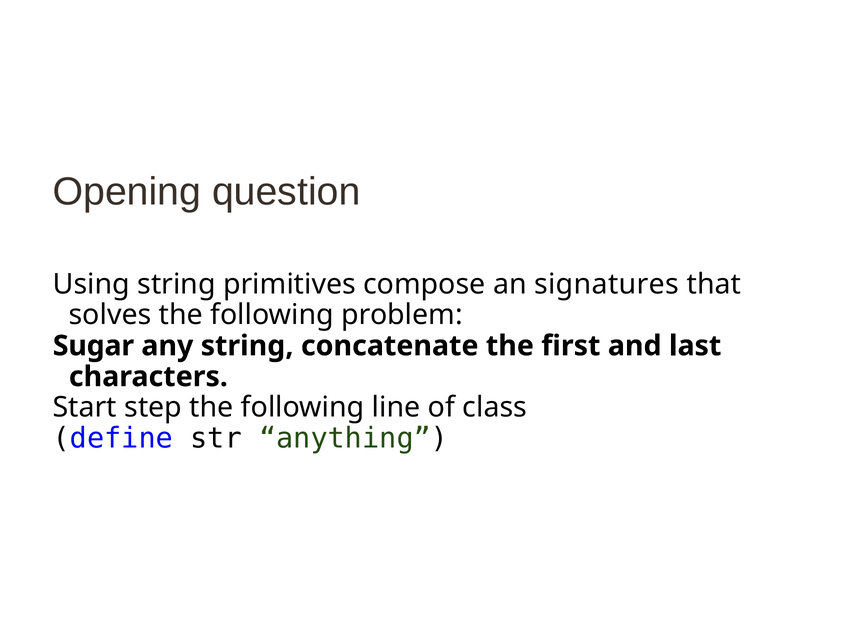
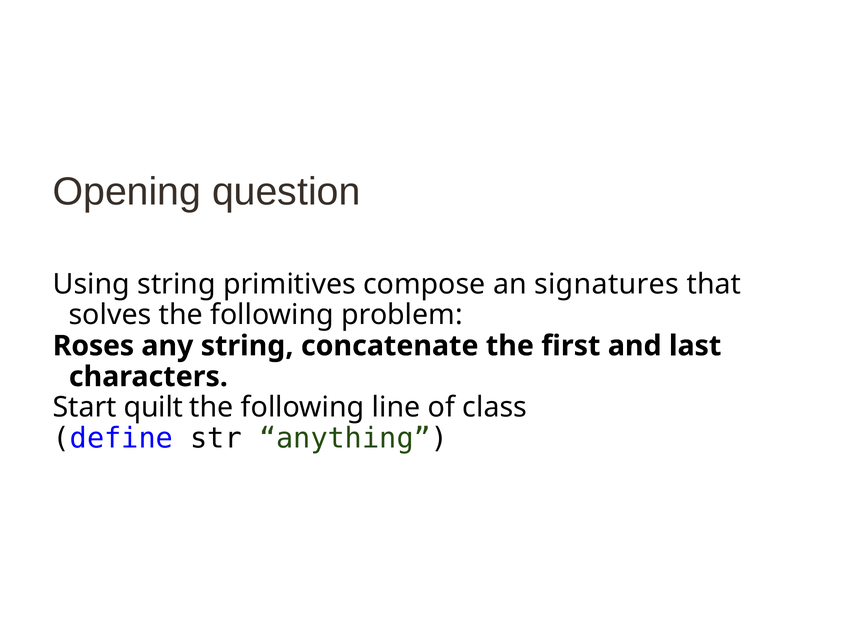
Sugar: Sugar -> Roses
step: step -> quilt
